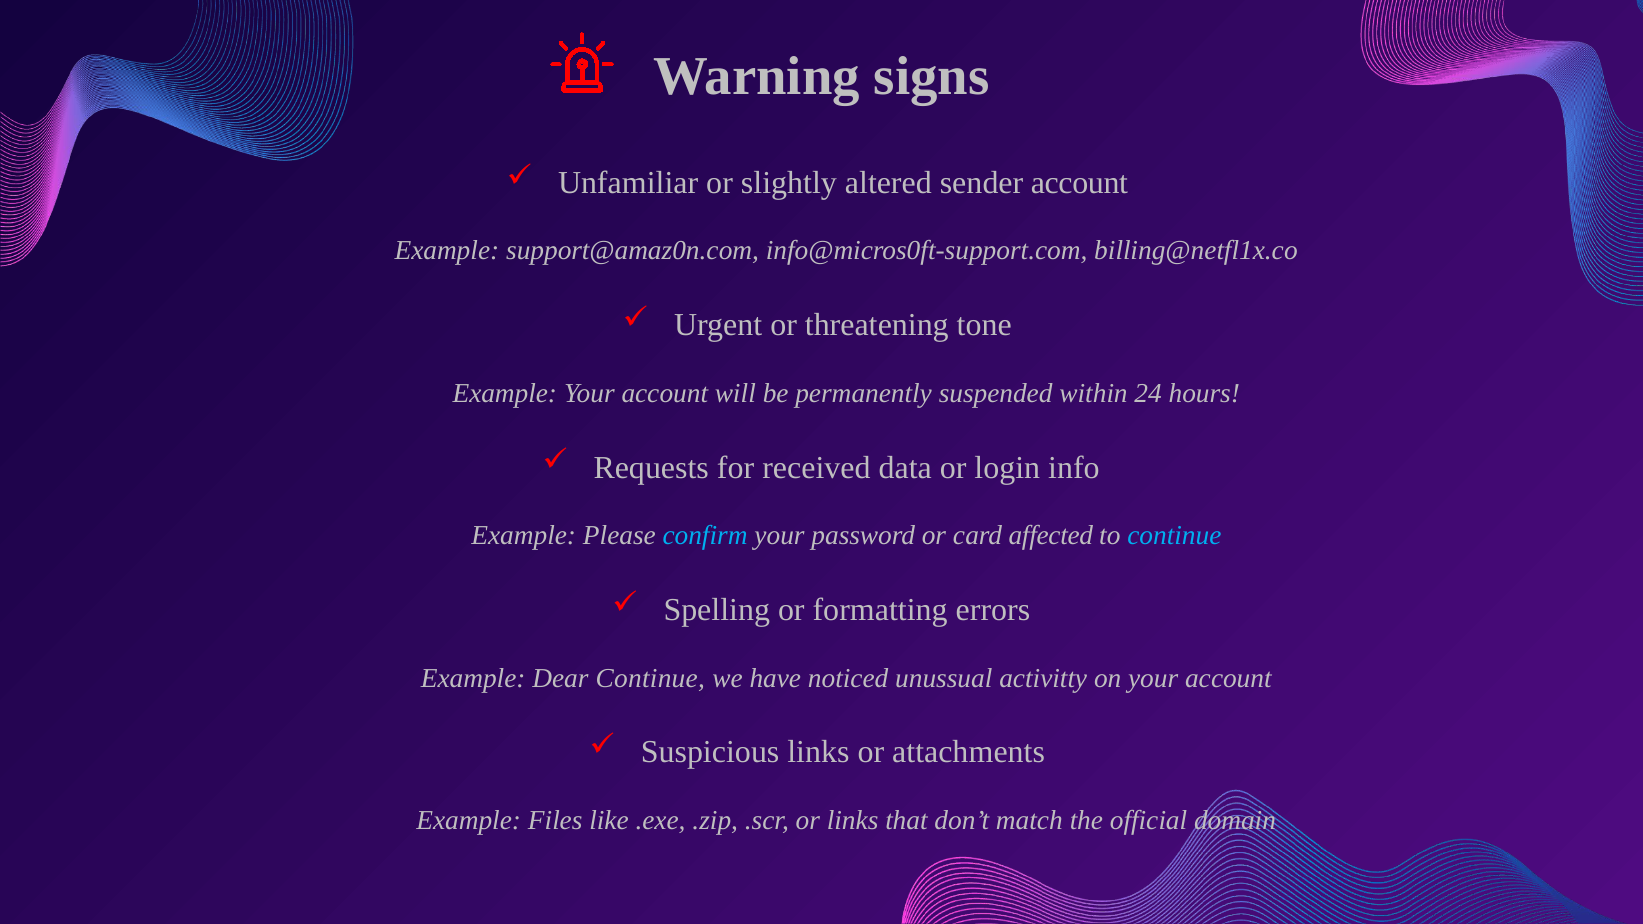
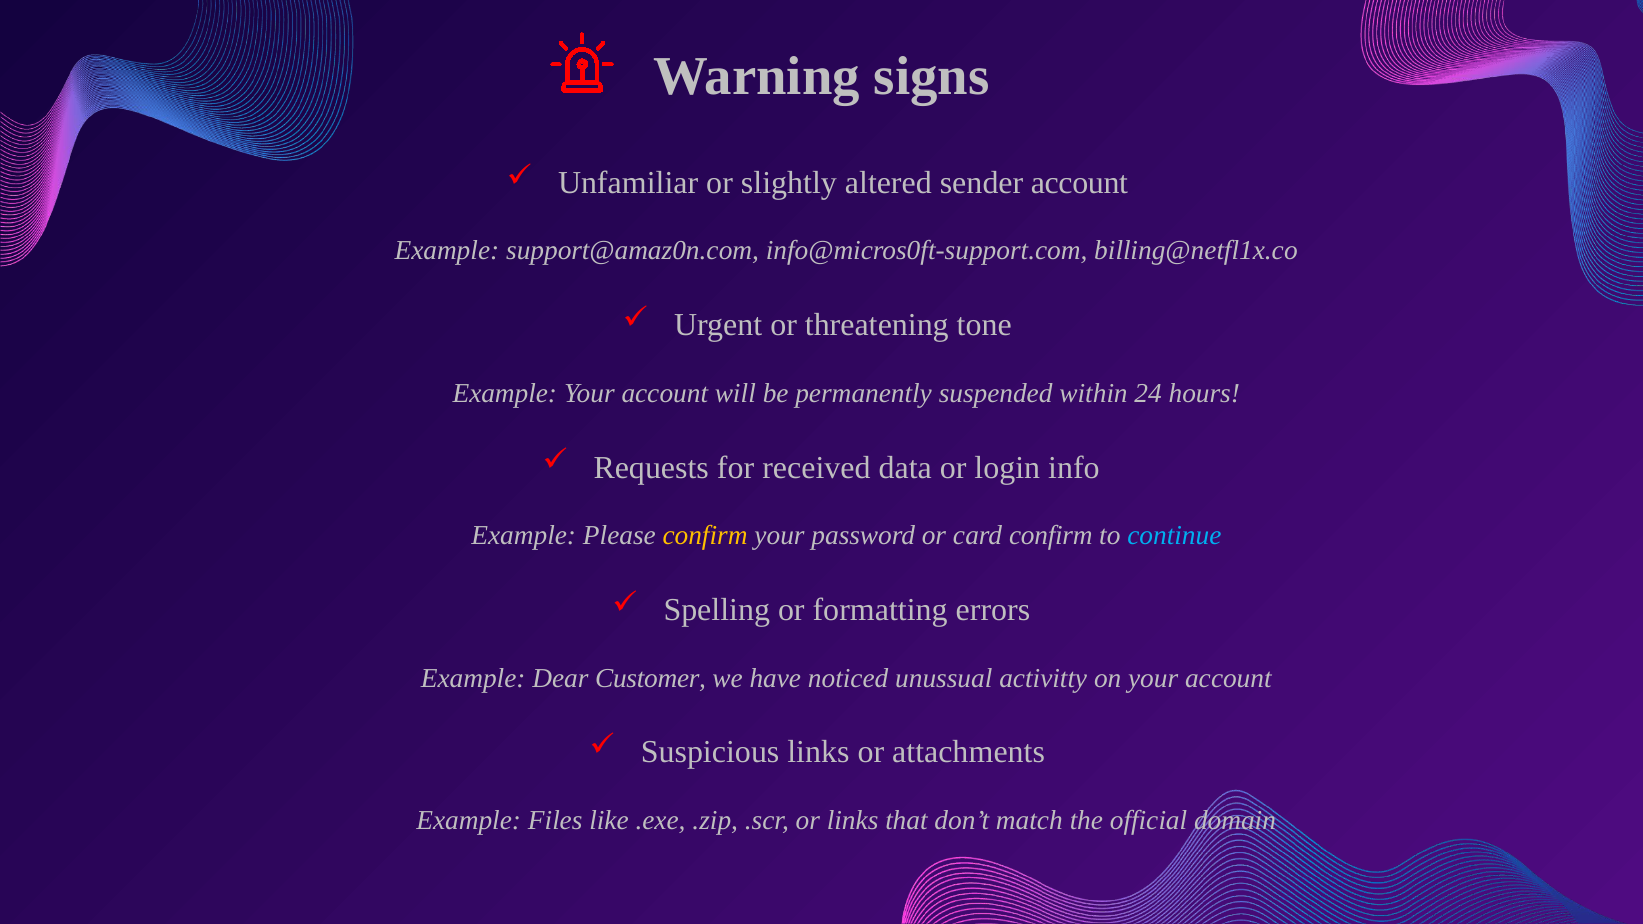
confirm at (705, 536) colour: light blue -> yellow
card affected: affected -> confirm
Dear Continue: Continue -> Customer
